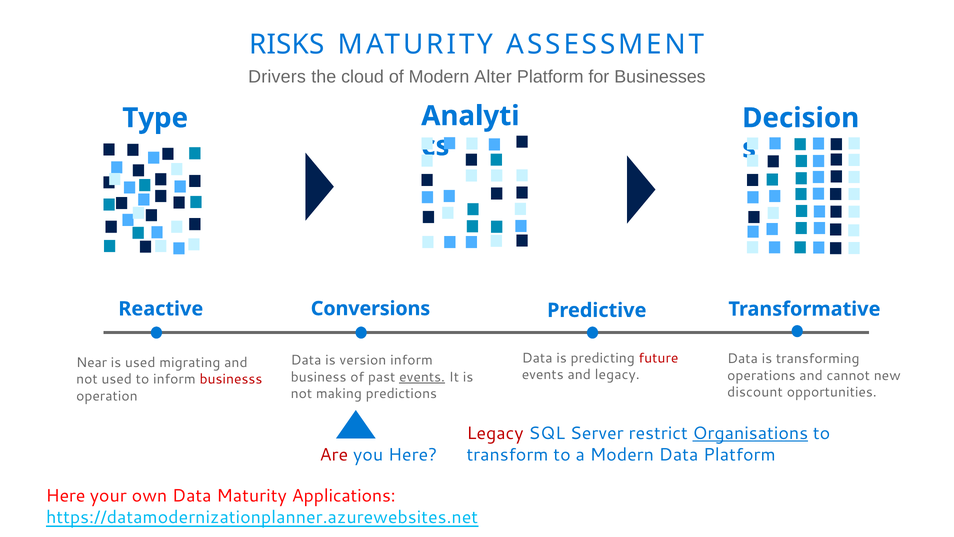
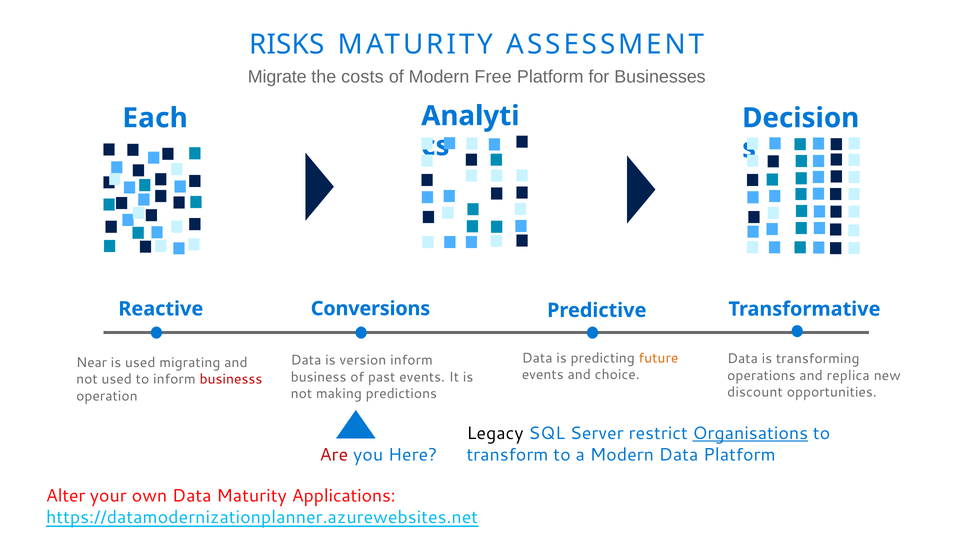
Drivers: Drivers -> Migrate
cloud: cloud -> costs
Alter: Alter -> Free
Type: Type -> Each
future colour: red -> orange
and legacy: legacy -> choice
cannot: cannot -> replica
events at (422, 377) underline: present -> none
Legacy at (495, 433) colour: red -> black
Here at (66, 495): Here -> Alter
